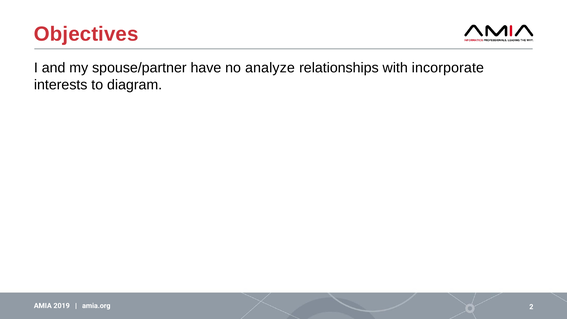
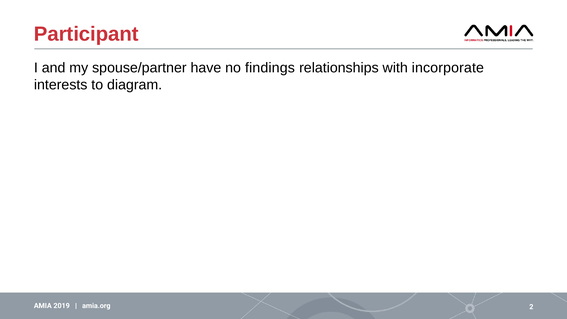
Objectives: Objectives -> Participant
analyze: analyze -> findings
